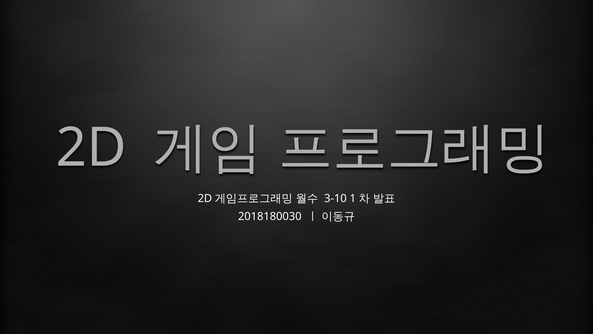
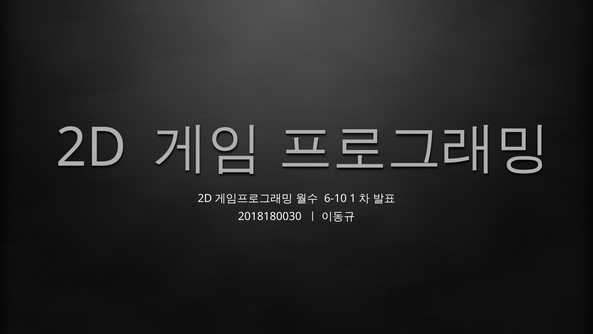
3-10: 3-10 -> 6-10
